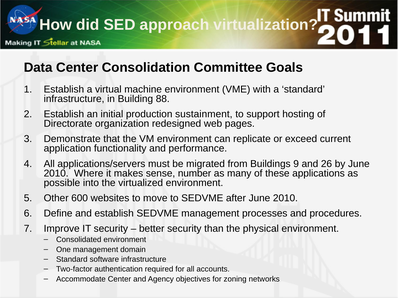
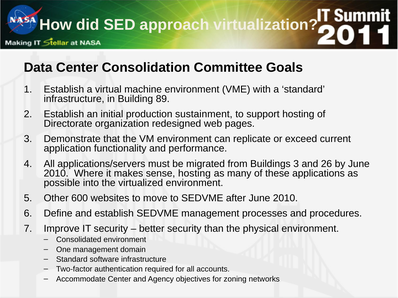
88: 88 -> 89
Buildings 9: 9 -> 3
sense number: number -> hosting
